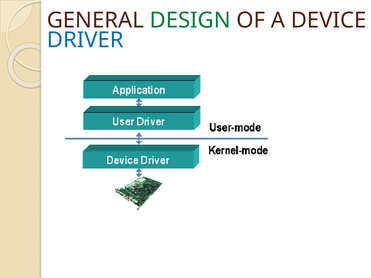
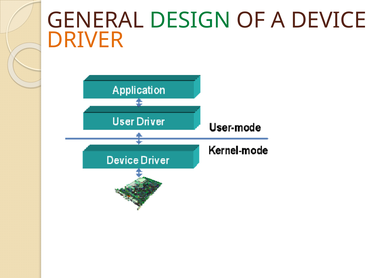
DRIVER colour: blue -> orange
